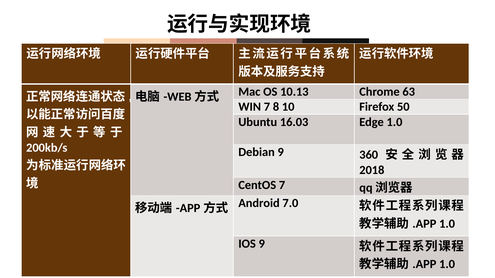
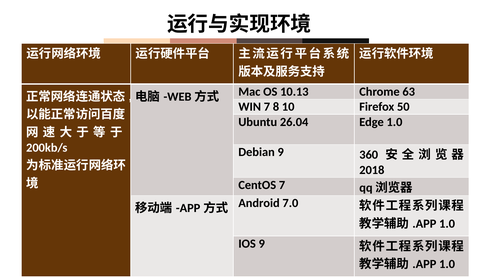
16.03: 16.03 -> 26.04
